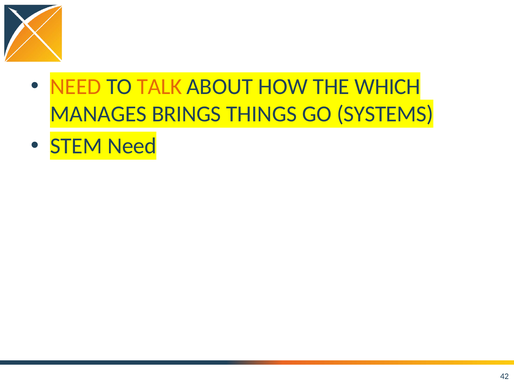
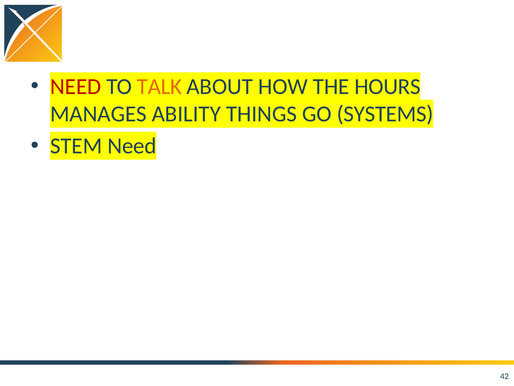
NEED at (76, 86) colour: orange -> red
WHICH: WHICH -> HOURS
BRINGS: BRINGS -> ABILITY
